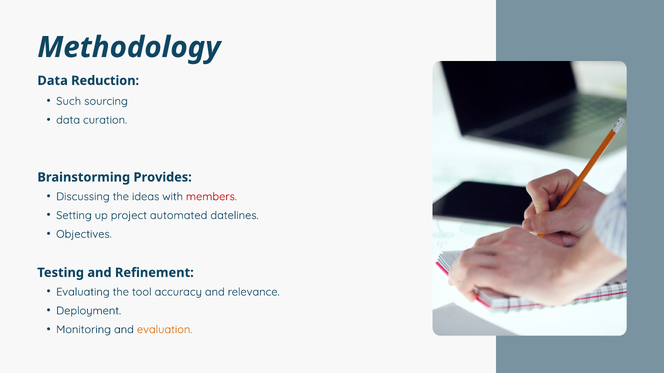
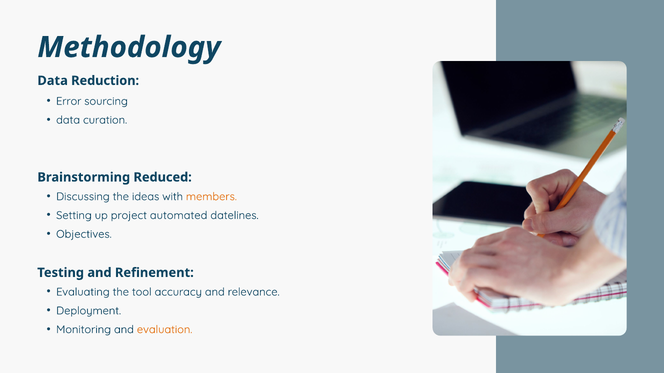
Such: Such -> Error
Provides: Provides -> Reduced
members colour: red -> orange
